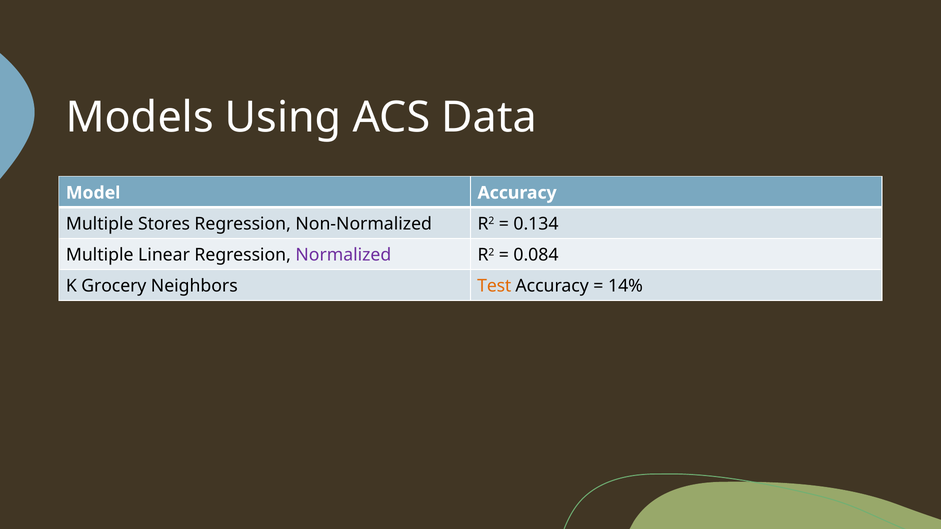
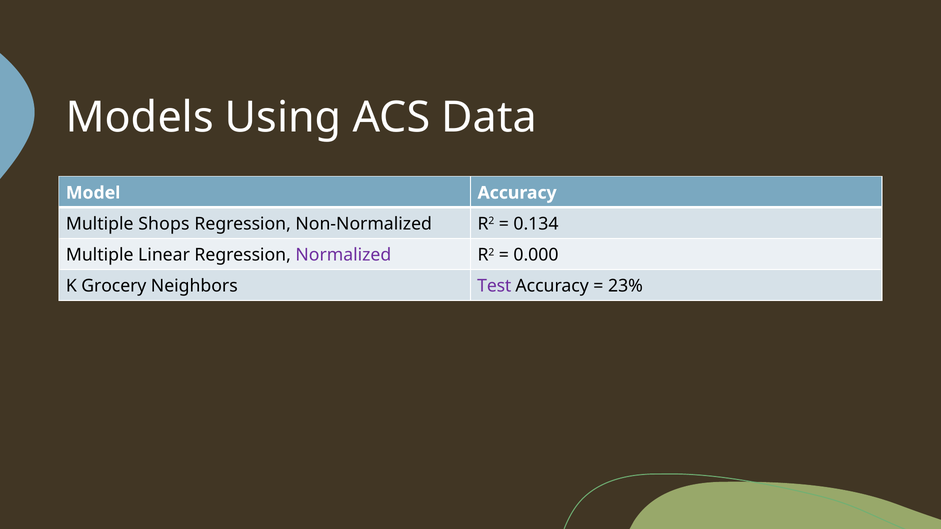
Stores: Stores -> Shops
0.084: 0.084 -> 0.000
Test colour: orange -> purple
14%: 14% -> 23%
